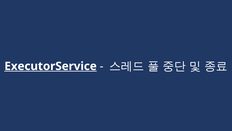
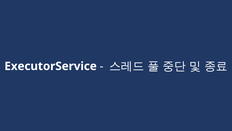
ExecutorService underline: present -> none
